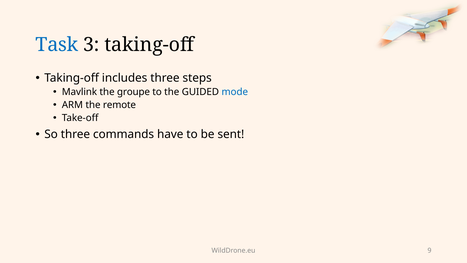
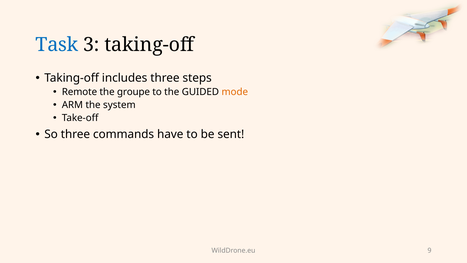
Mavlink: Mavlink -> Remote
mode colour: blue -> orange
remote: remote -> system
